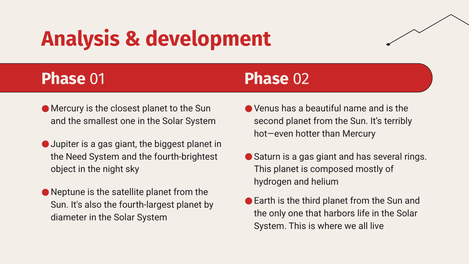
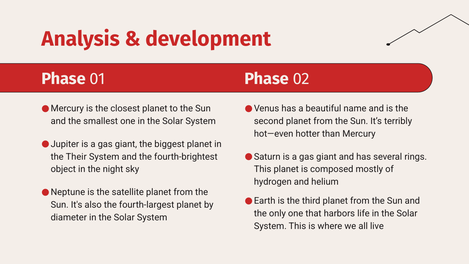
Need: Need -> Their
